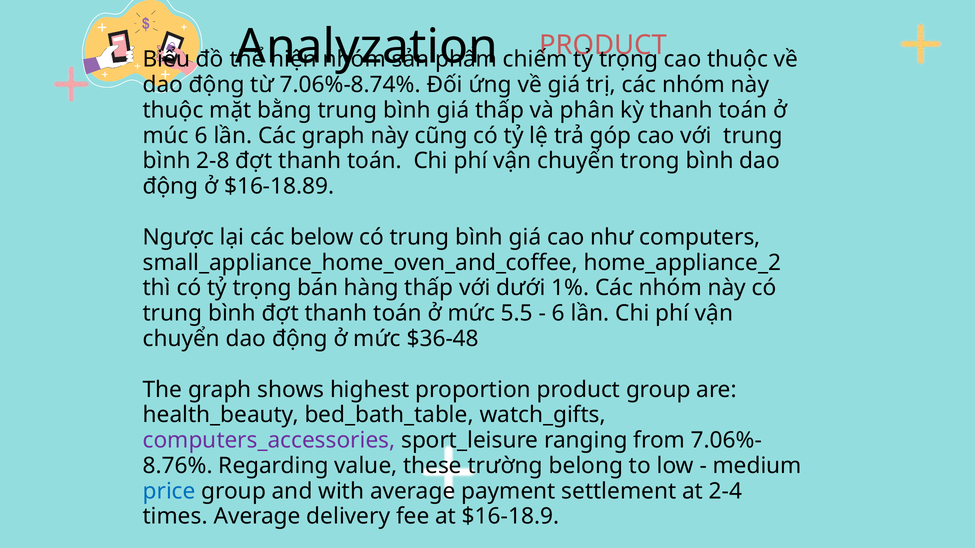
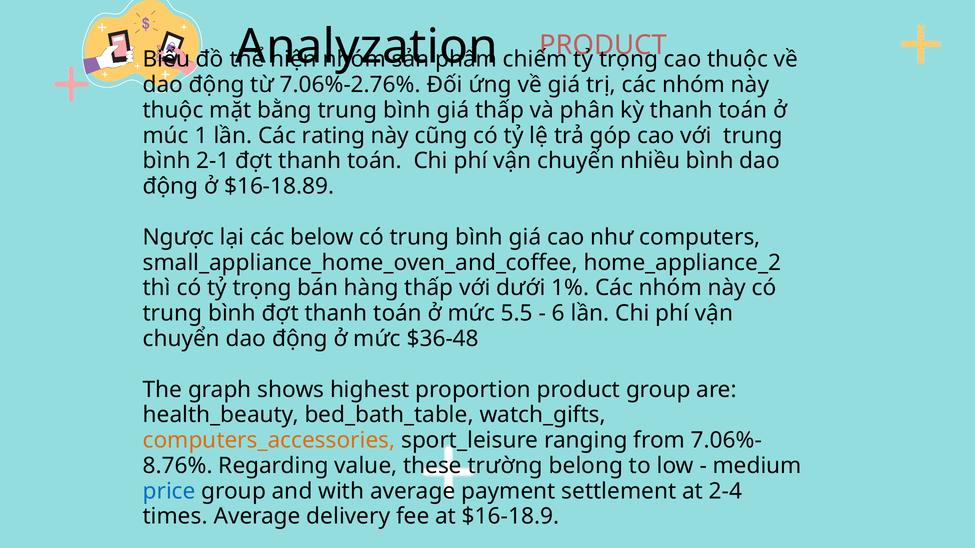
7.06%-8.74%: 7.06%-8.74% -> 7.06%-2.76%
múc 6: 6 -> 1
Các graph: graph -> rating
2-8: 2-8 -> 2-1
trong: trong -> nhiều
computers_accessories colour: purple -> orange
